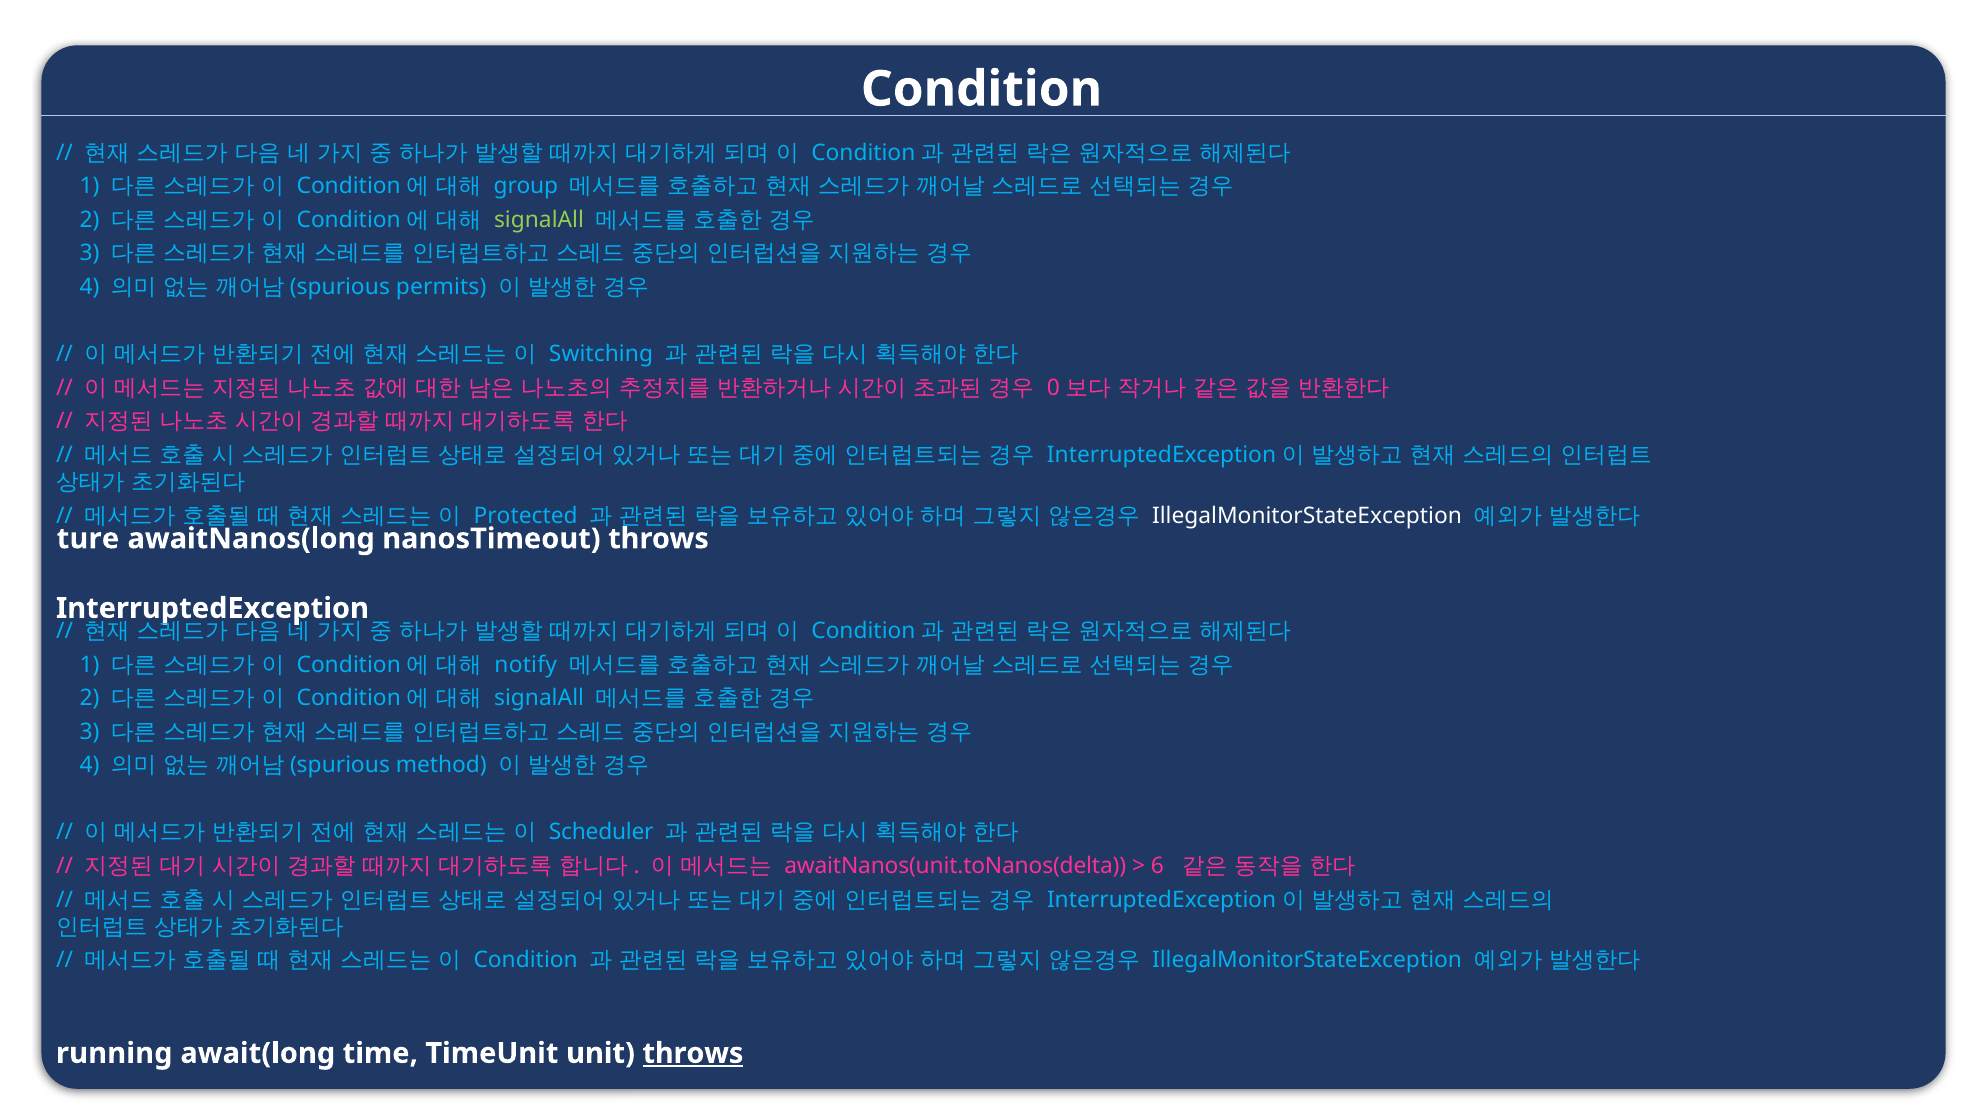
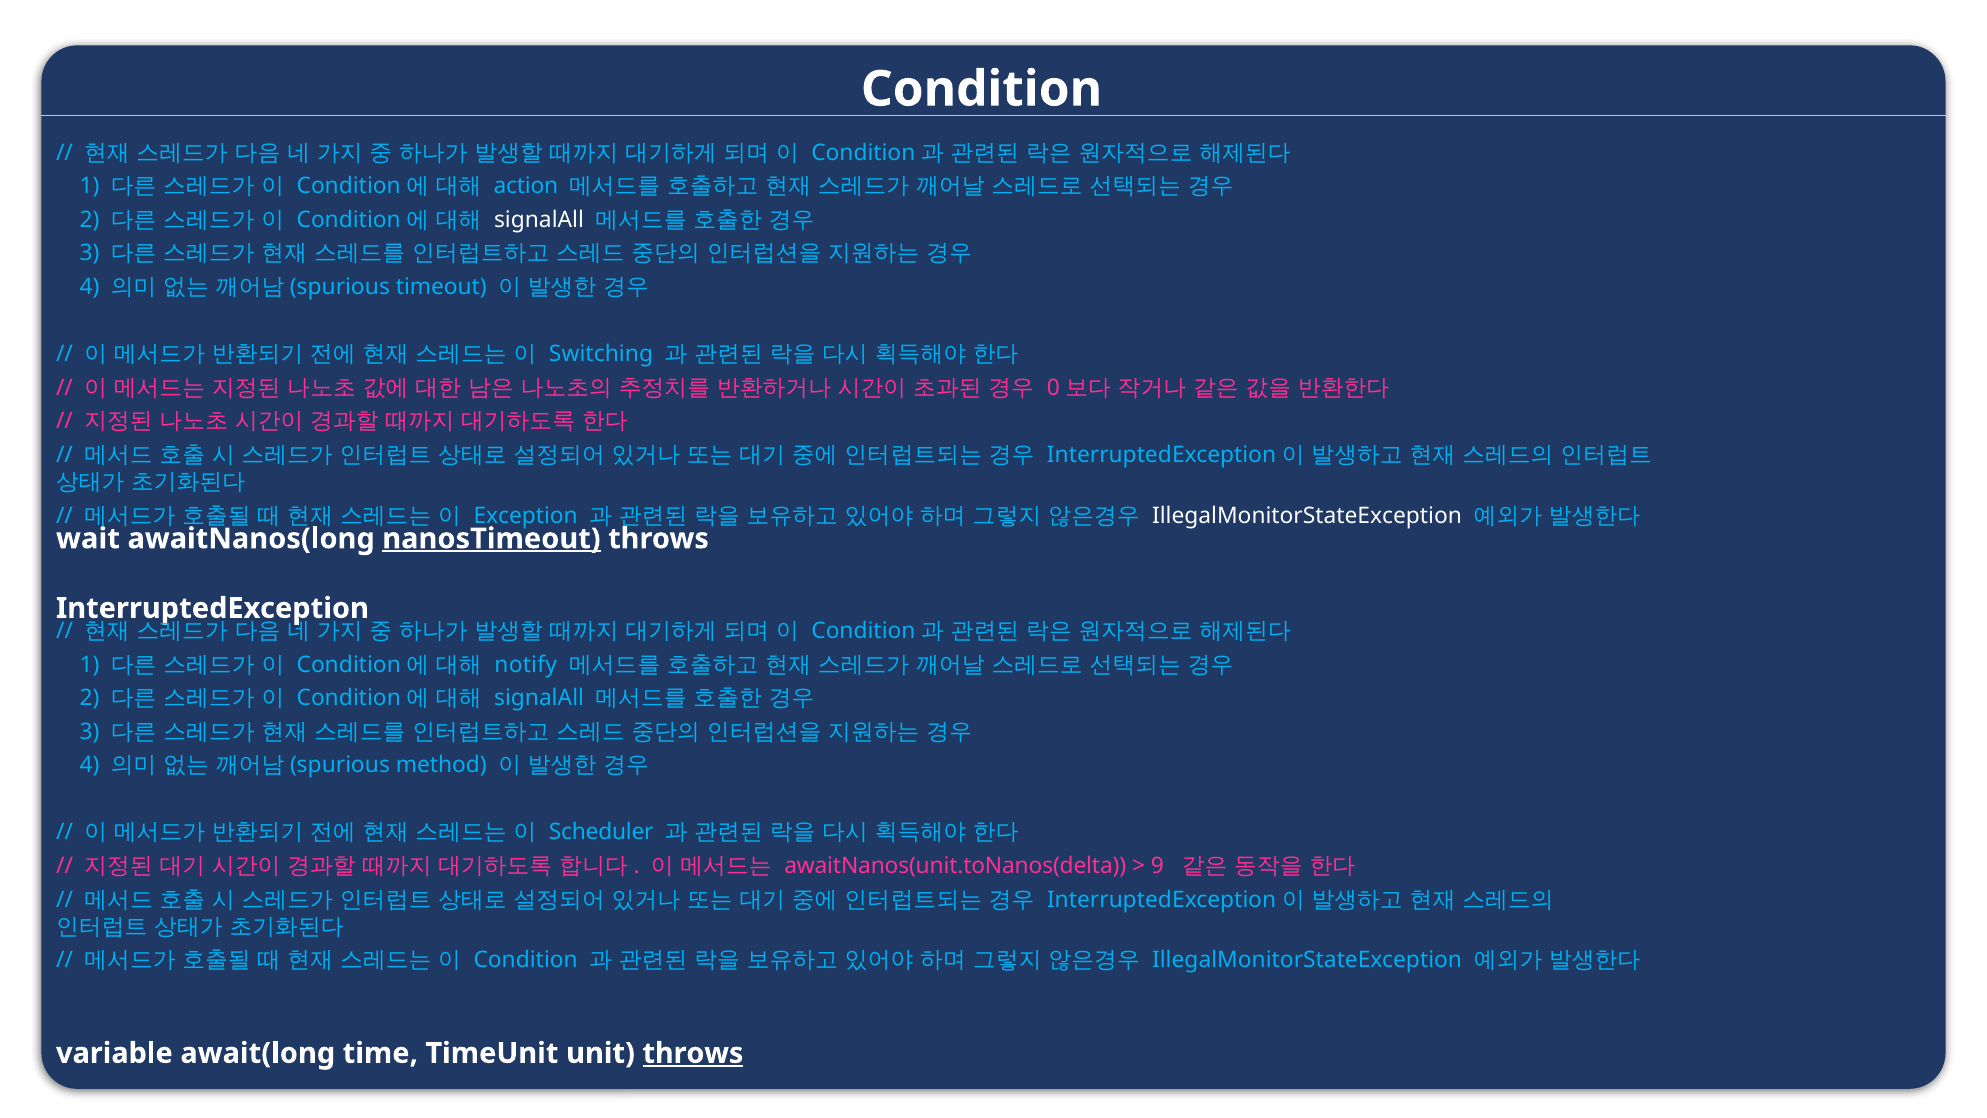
group: group -> action
signalAll at (539, 220) colour: light green -> white
permits: permits -> timeout
Protected: Protected -> Exception
ture: ture -> wait
nanosTimeout underline: none -> present
6: 6 -> 9
running: running -> variable
